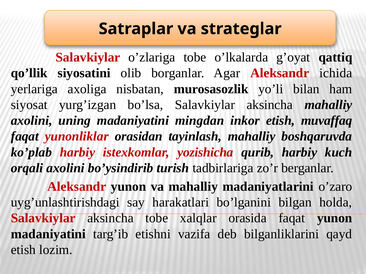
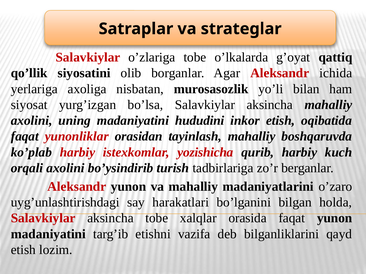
mingdan: mingdan -> hududini
muvaffaq: muvaffaq -> oqibatida
